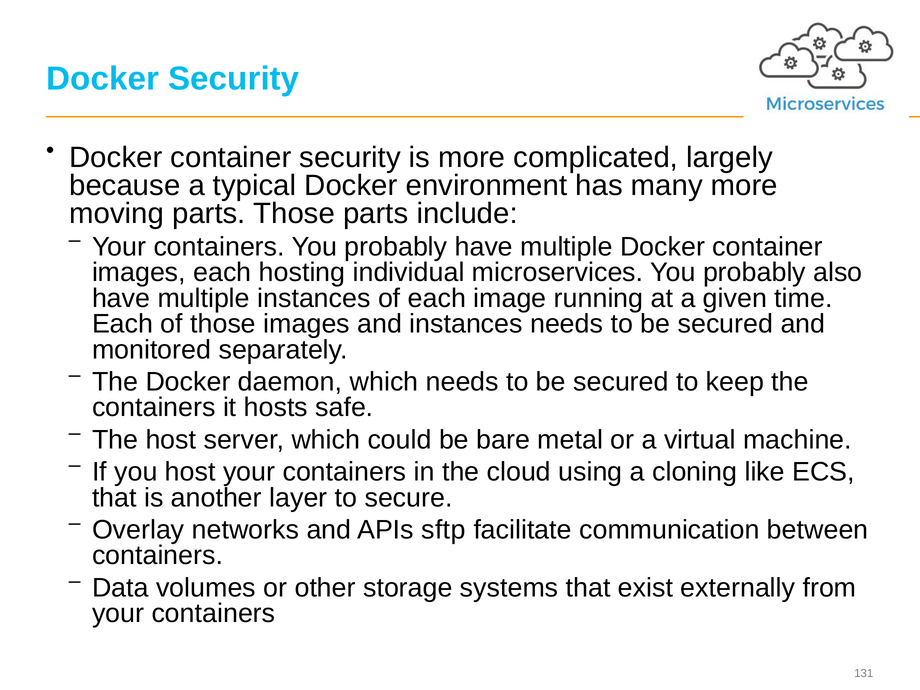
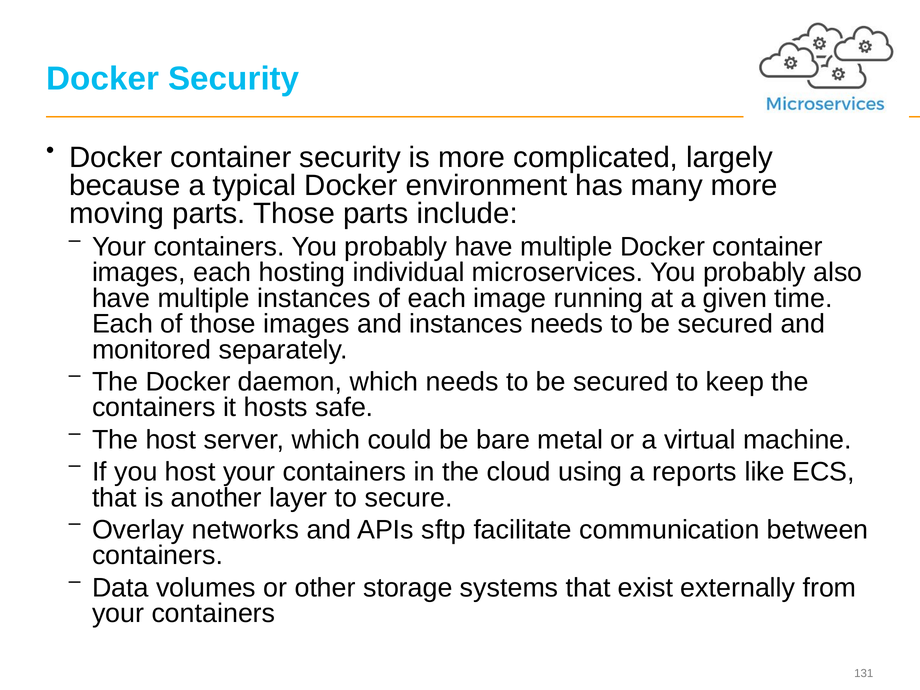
cloning: cloning -> reports
